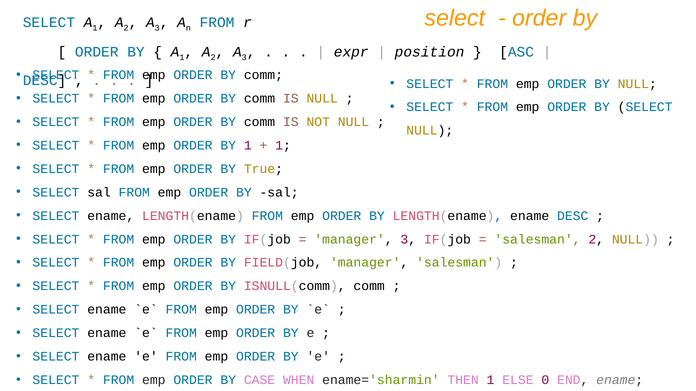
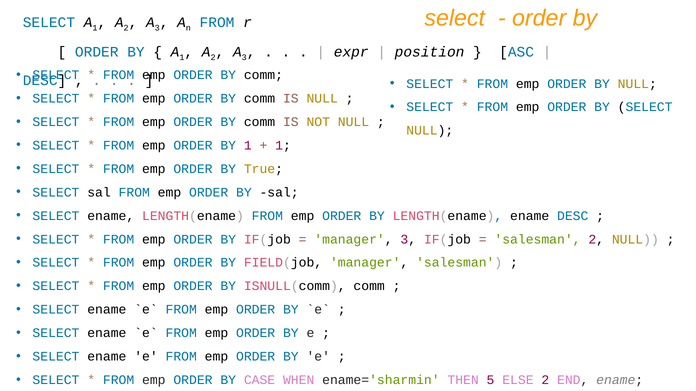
THEN 1: 1 -> 5
ELSE 0: 0 -> 2
